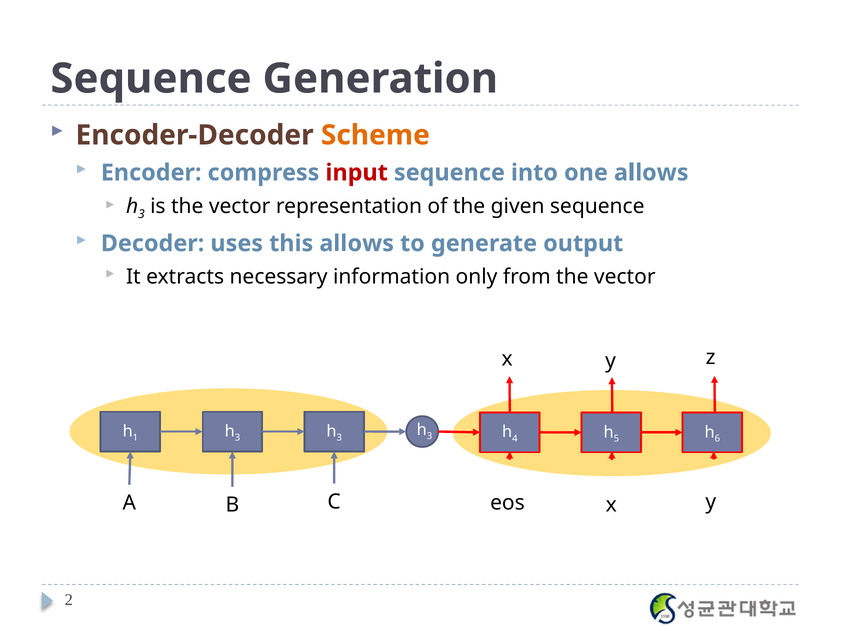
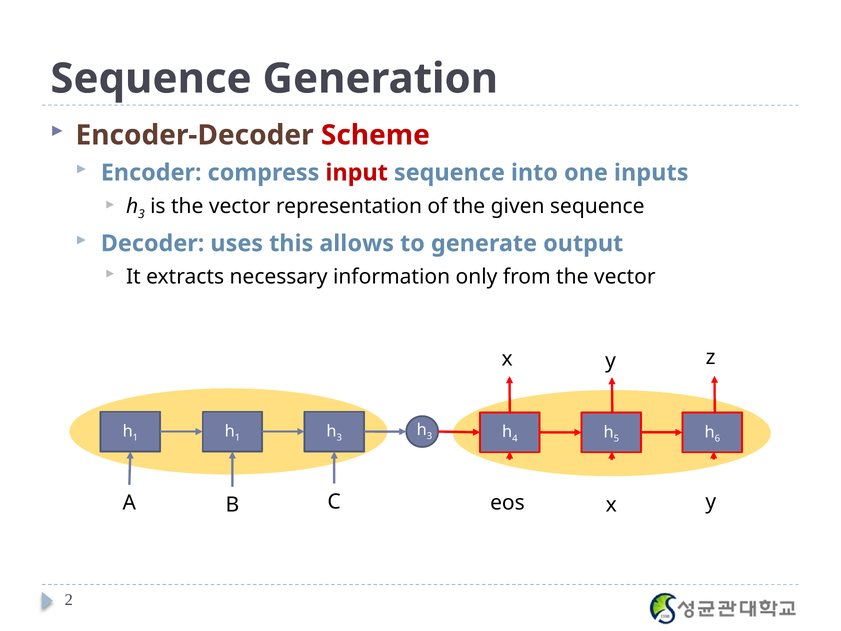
Scheme colour: orange -> red
one allows: allows -> inputs
3 at (237, 438): 3 -> 1
